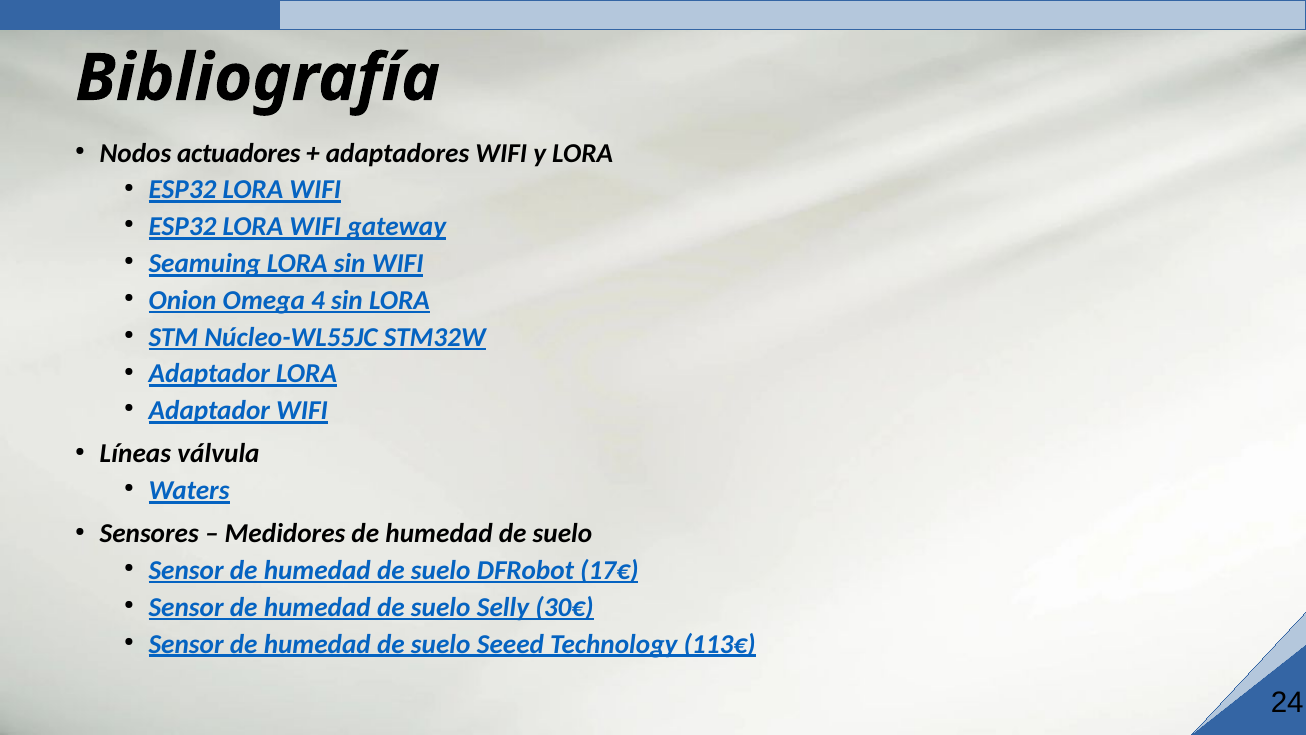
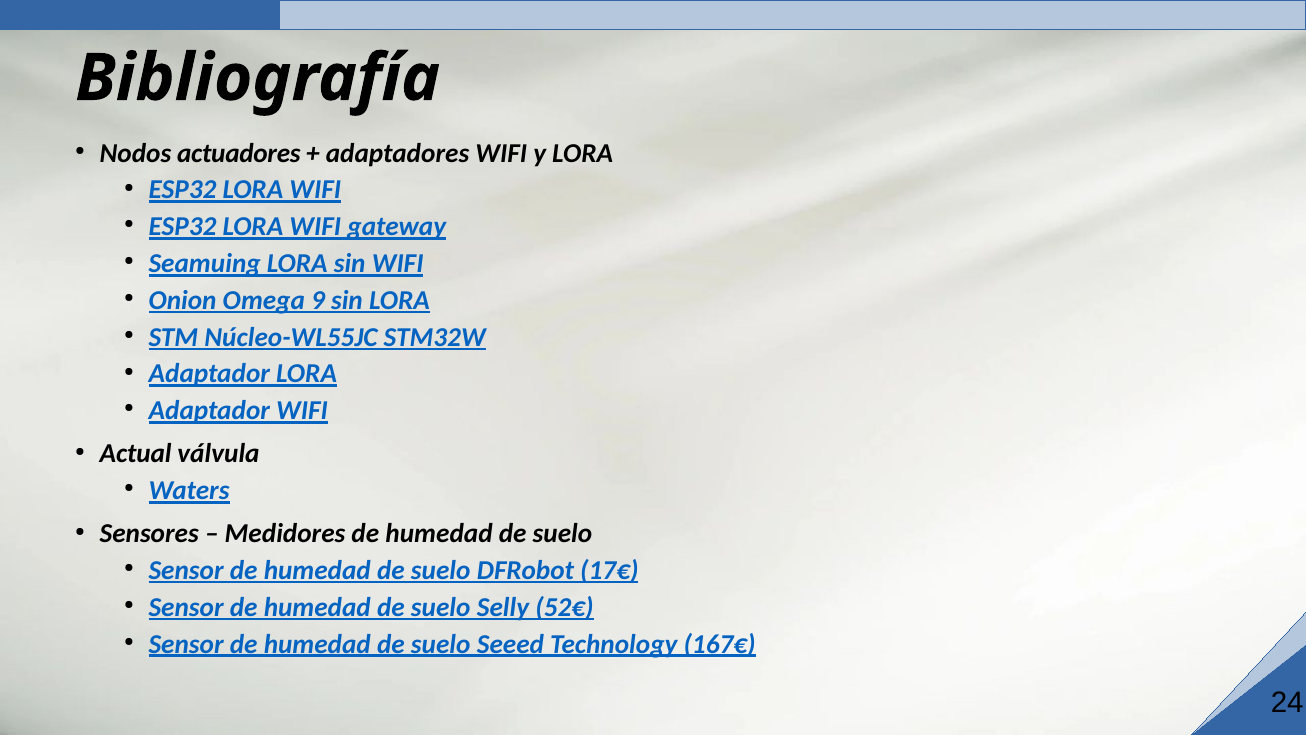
4: 4 -> 9
Líneas: Líneas -> Actual
30€: 30€ -> 52€
113€: 113€ -> 167€
